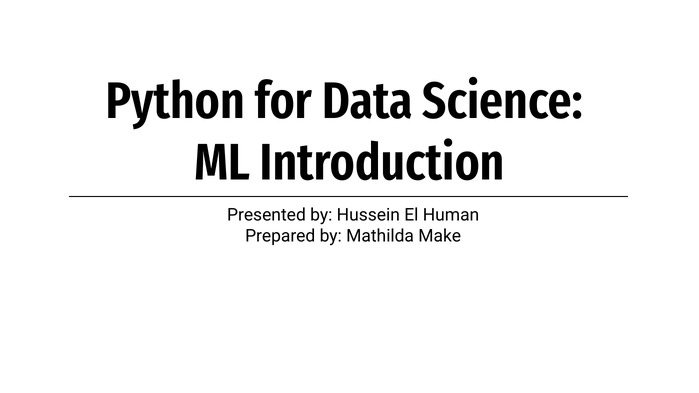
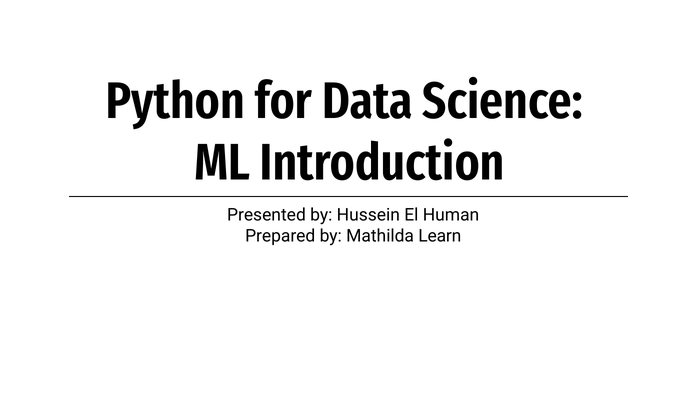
Make: Make -> Learn
